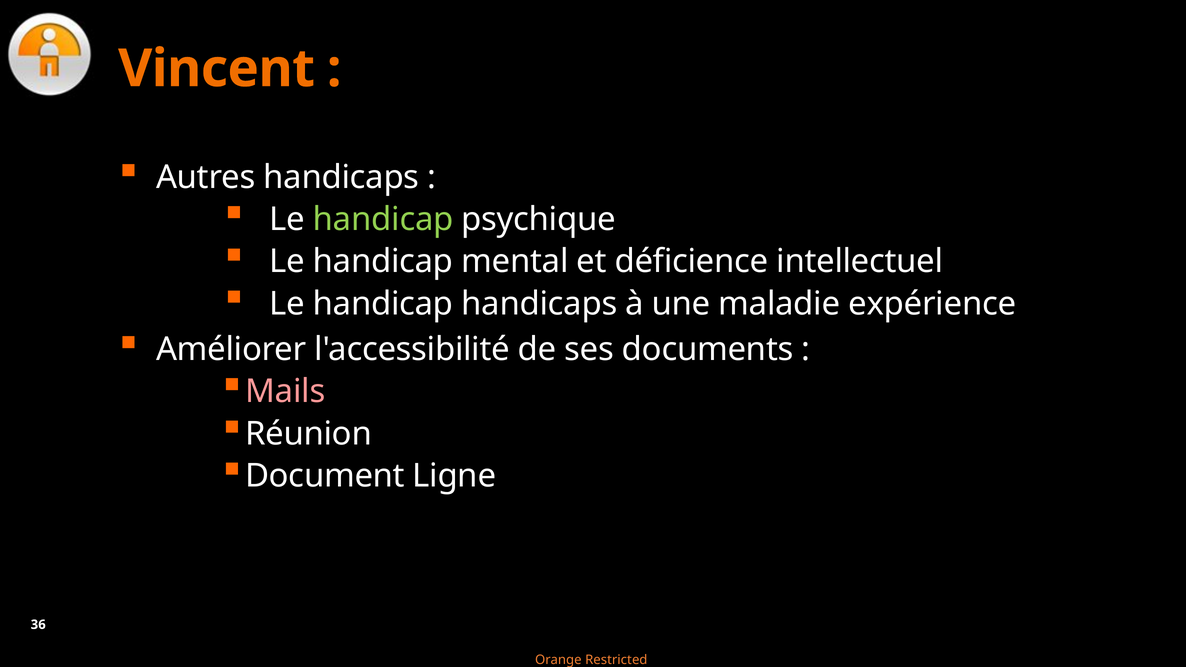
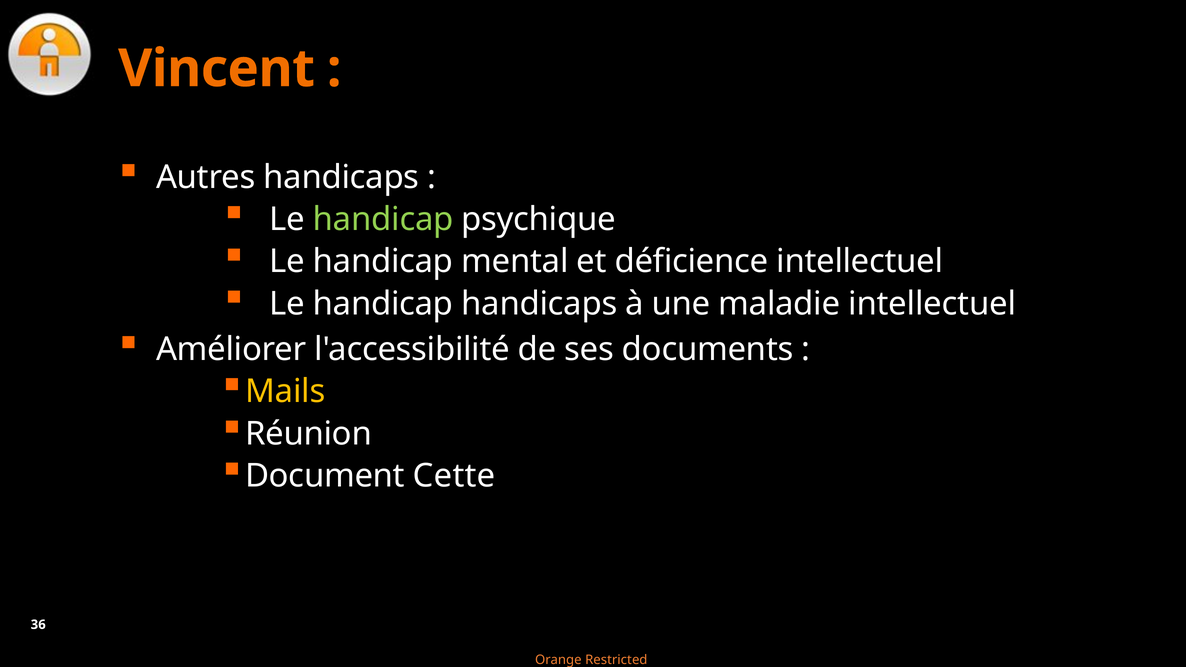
maladie expérience: expérience -> intellectuel
Mails colour: pink -> yellow
Ligne: Ligne -> Cette
